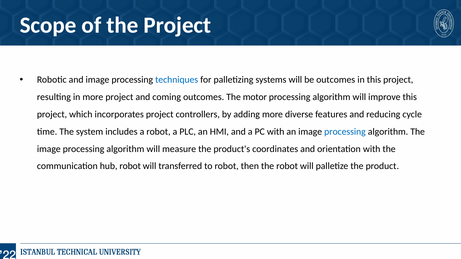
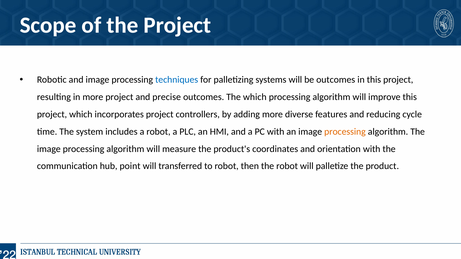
coming: coming -> precise
The motor: motor -> which
processing at (345, 132) colour: blue -> orange
hub robot: robot -> point
